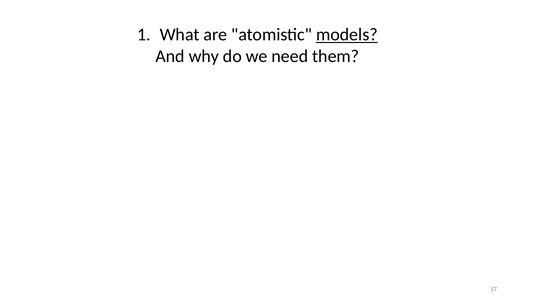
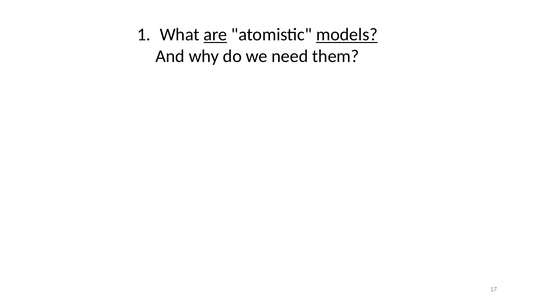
are underline: none -> present
